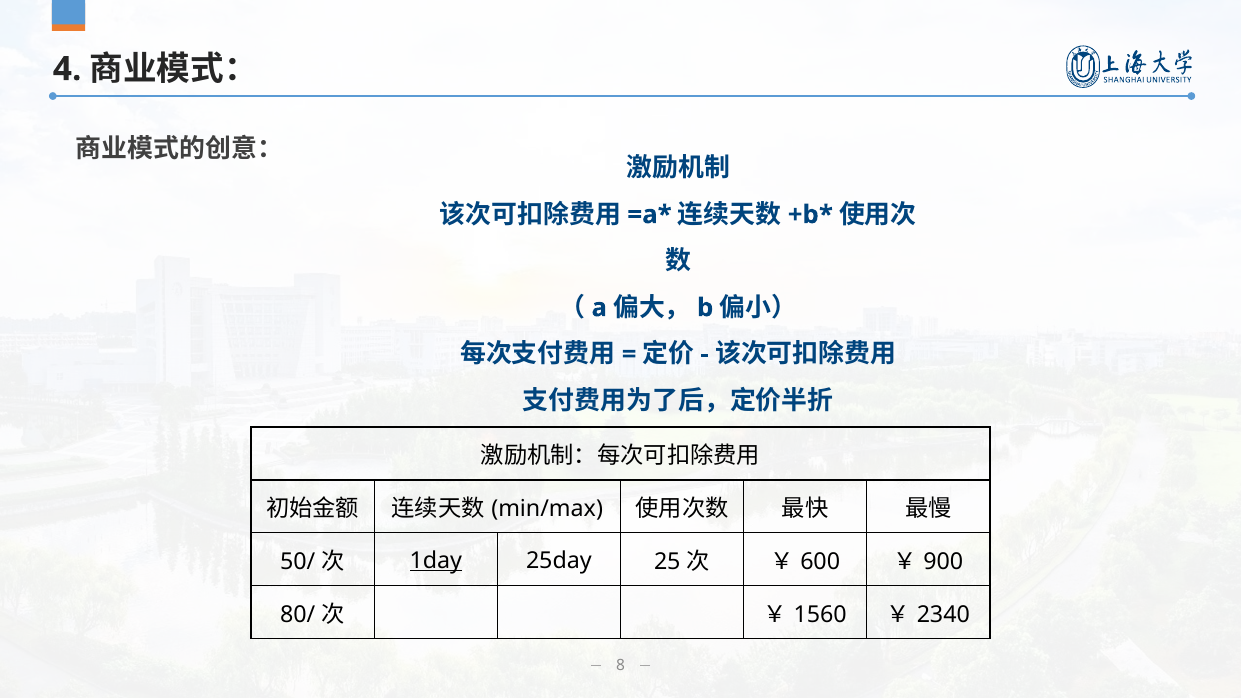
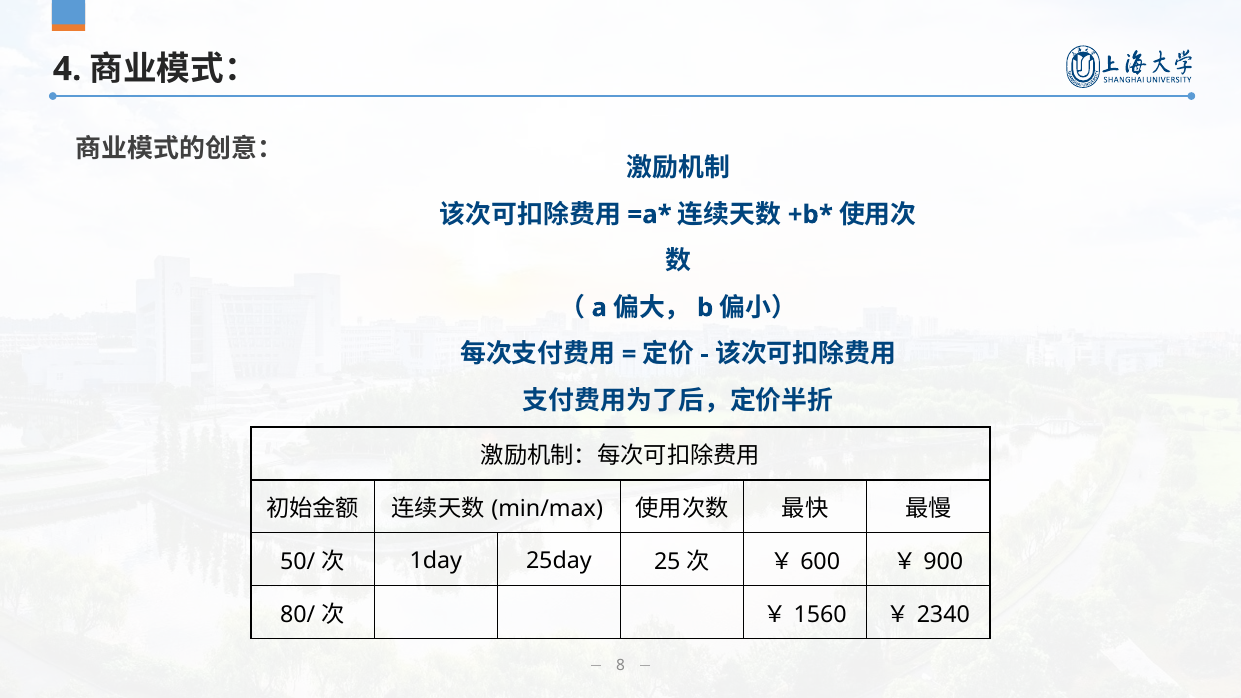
1day underline: present -> none
